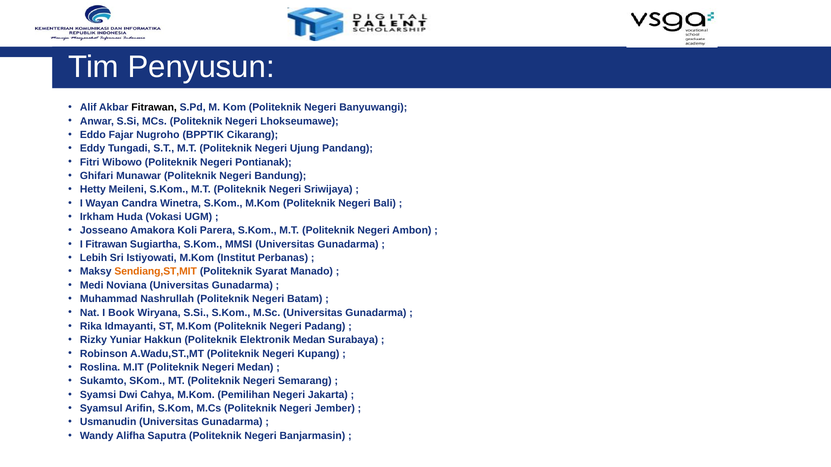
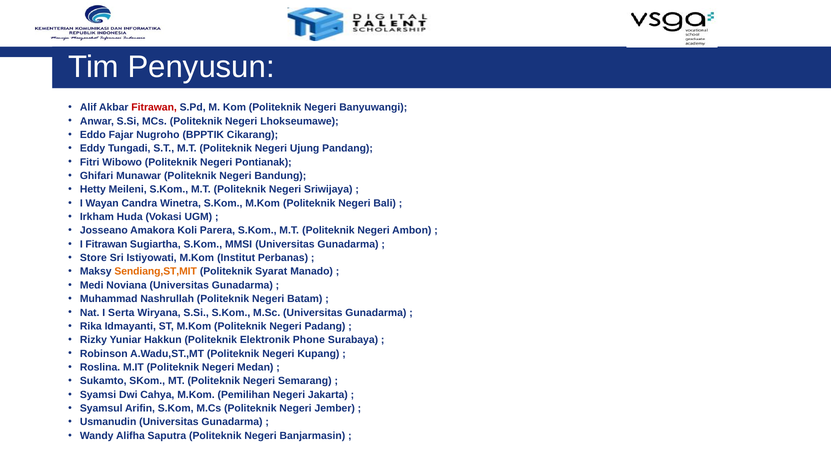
Fitrawan at (154, 108) colour: black -> red
Lebih: Lebih -> Store
Book: Book -> Serta
Elektronik Medan: Medan -> Phone
